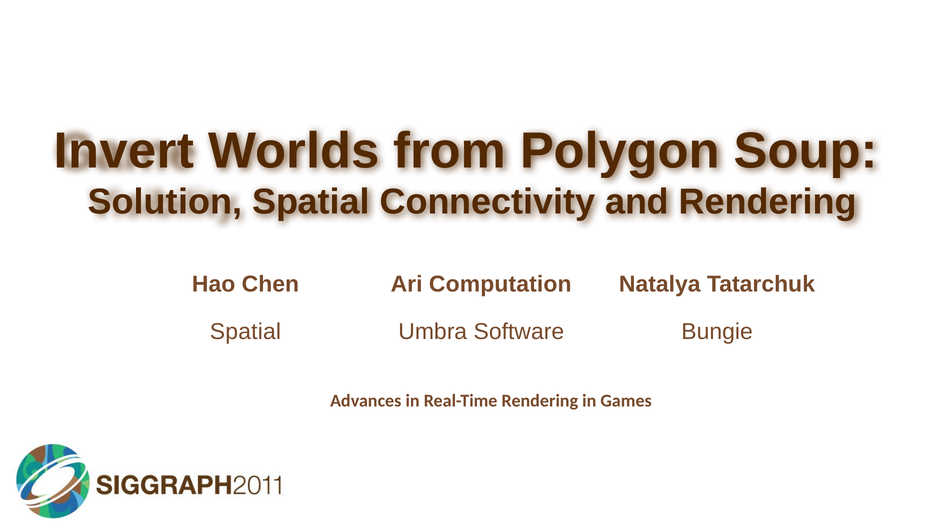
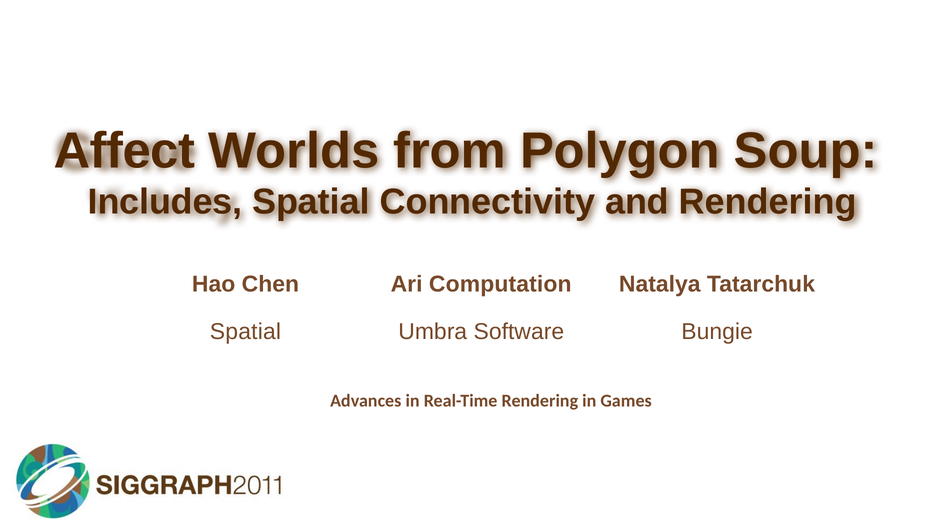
Invert: Invert -> Affect
Solution: Solution -> Includes
